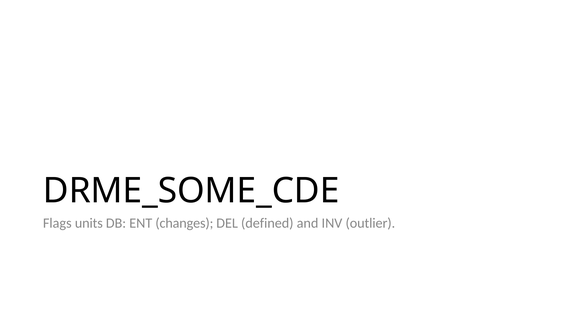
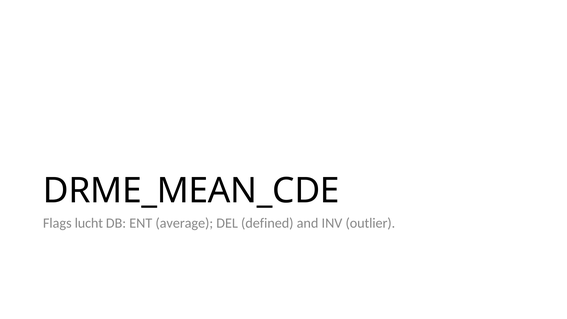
DRME_SOME_CDE: DRME_SOME_CDE -> DRME_MEAN_CDE
units: units -> lucht
changes: changes -> average
